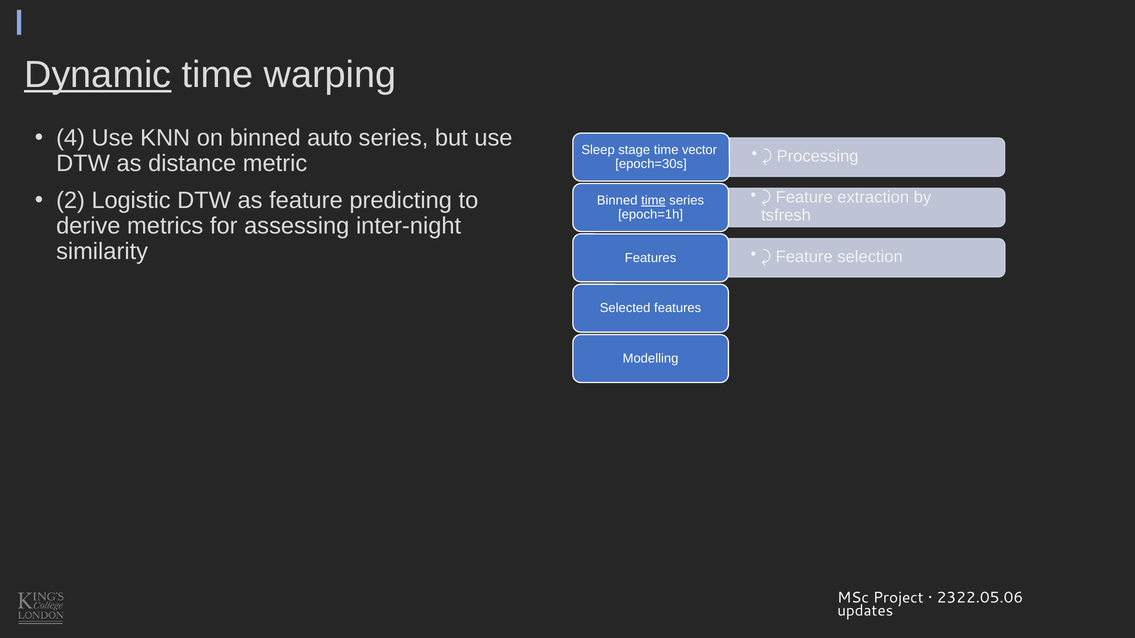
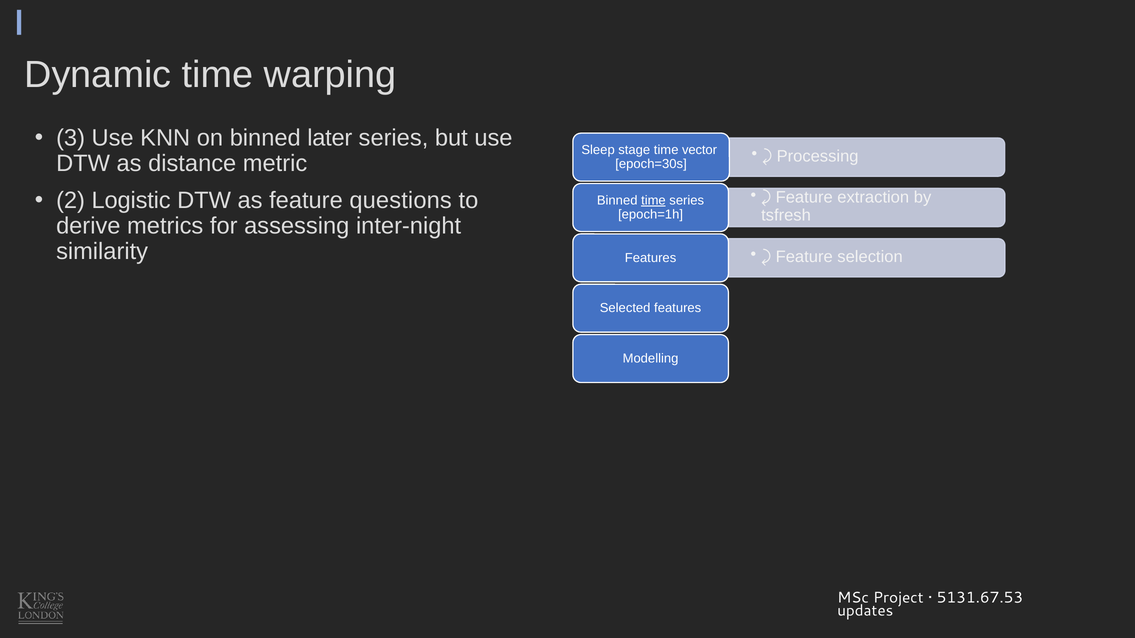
Dynamic underline: present -> none
4: 4 -> 3
auto: auto -> later
predicting: predicting -> questions
2322.05.06: 2322.05.06 -> 5131.67.53
